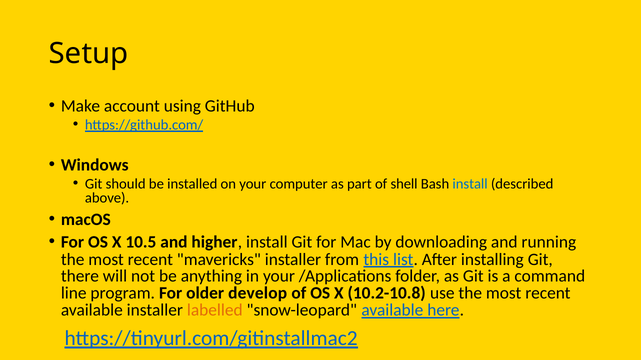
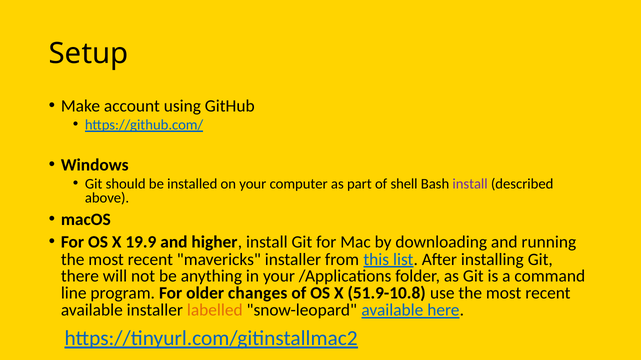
install at (470, 184) colour: blue -> purple
10.5: 10.5 -> 19.9
develop: develop -> changes
10.2-10.8: 10.2-10.8 -> 51.9-10.8
